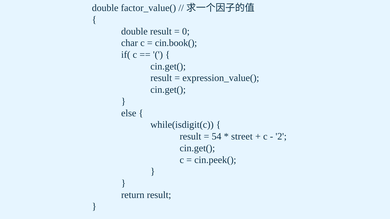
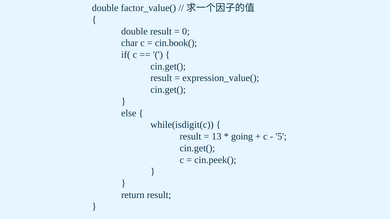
54: 54 -> 13
street: street -> going
2: 2 -> 5
